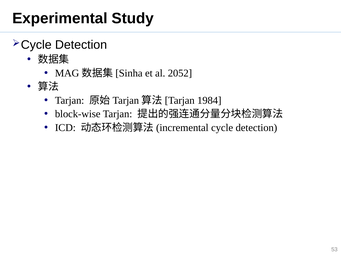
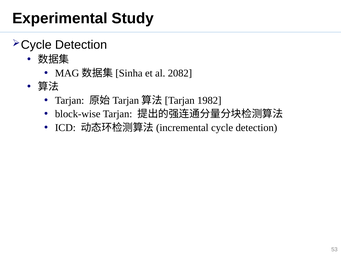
2052: 2052 -> 2082
1984: 1984 -> 1982
